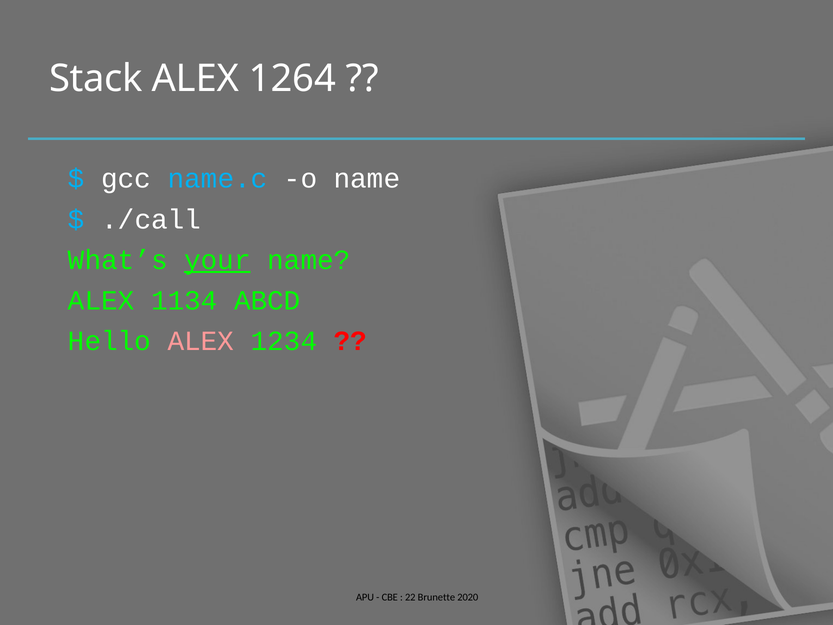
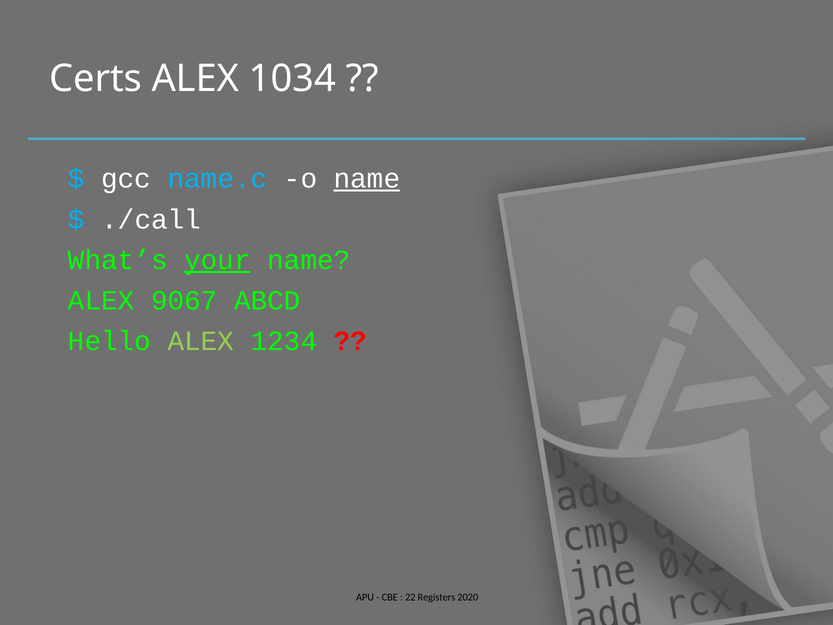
Stack: Stack -> Certs
1264: 1264 -> 1034
name at (367, 178) underline: none -> present
1134: 1134 -> 9067
ALEX at (201, 341) colour: pink -> light green
Brunette: Brunette -> Registers
